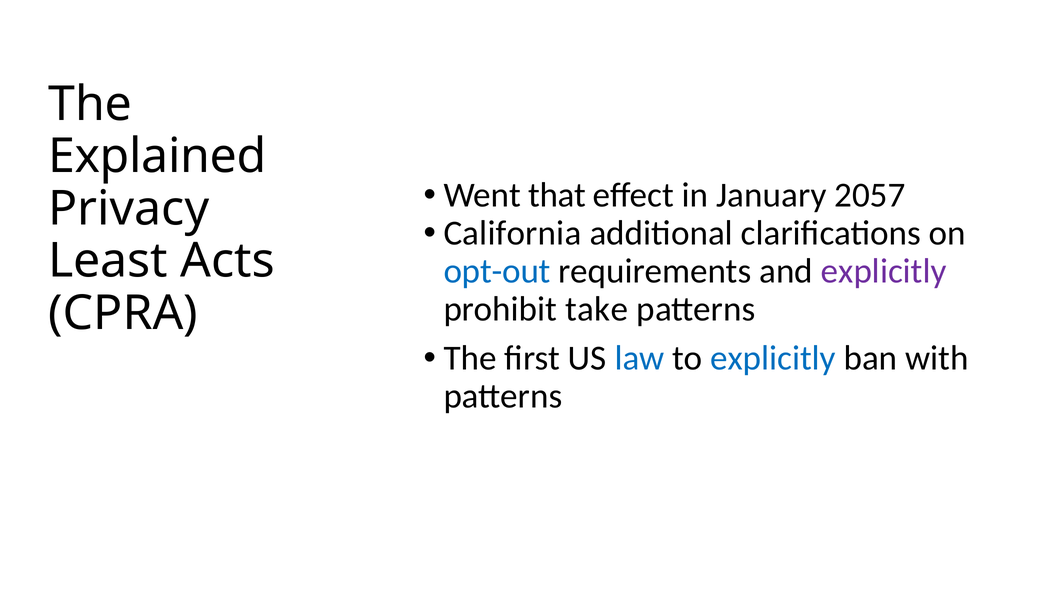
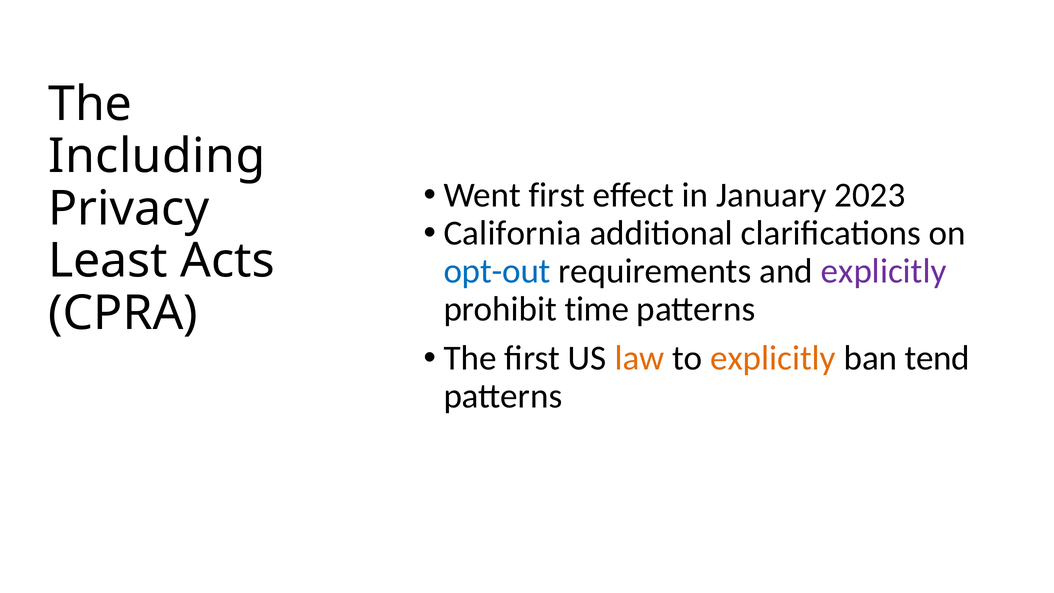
Explained: Explained -> Including
Went that: that -> first
2057: 2057 -> 2023
take: take -> time
law colour: blue -> orange
explicitly at (773, 358) colour: blue -> orange
with: with -> tend
